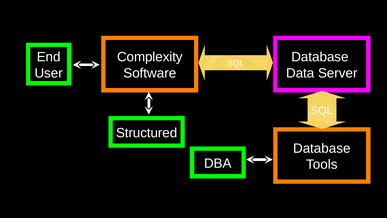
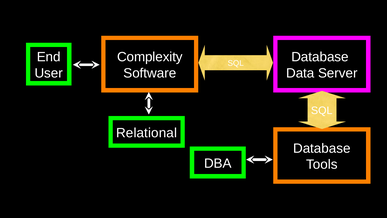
Structured: Structured -> Relational
